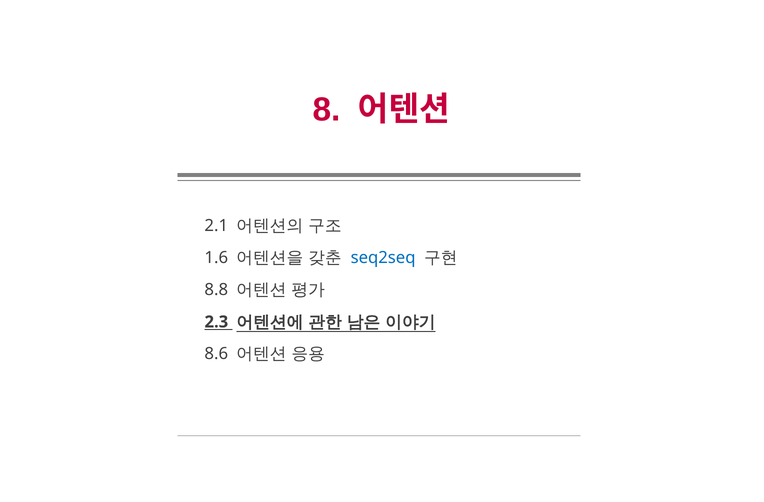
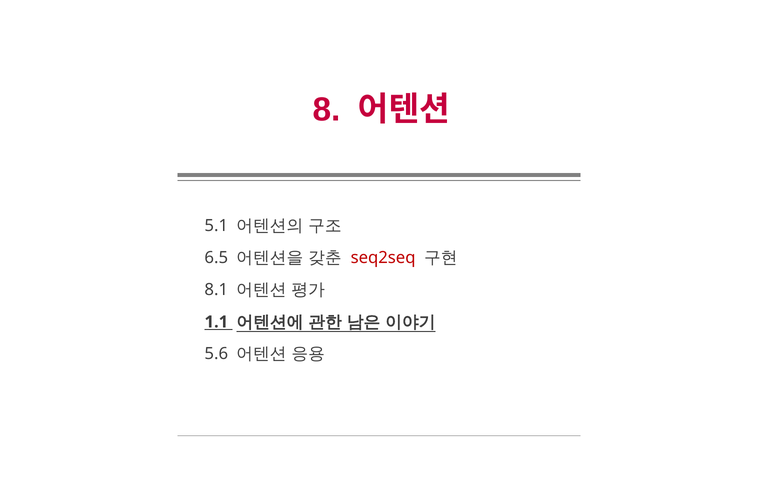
2.1: 2.1 -> 5.1
1.6: 1.6 -> 6.5
seq2seq colour: blue -> red
8.8: 8.8 -> 8.1
2.3: 2.3 -> 1.1
8.6: 8.6 -> 5.6
